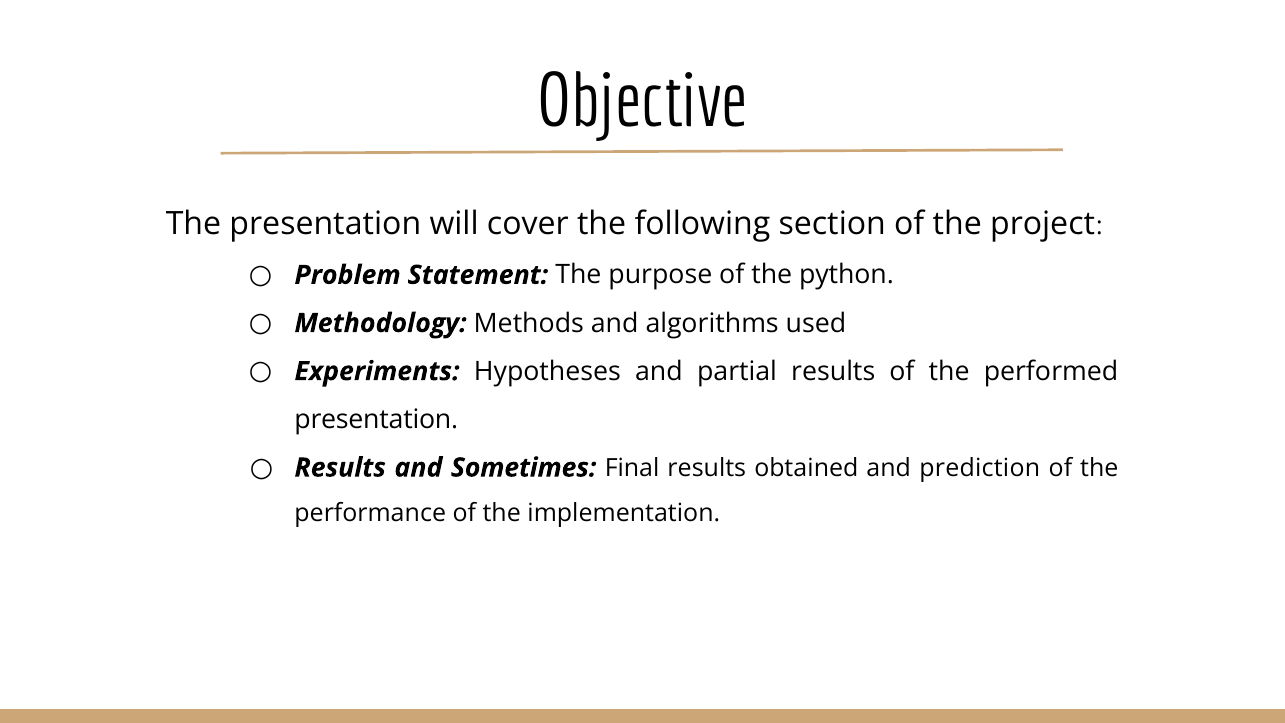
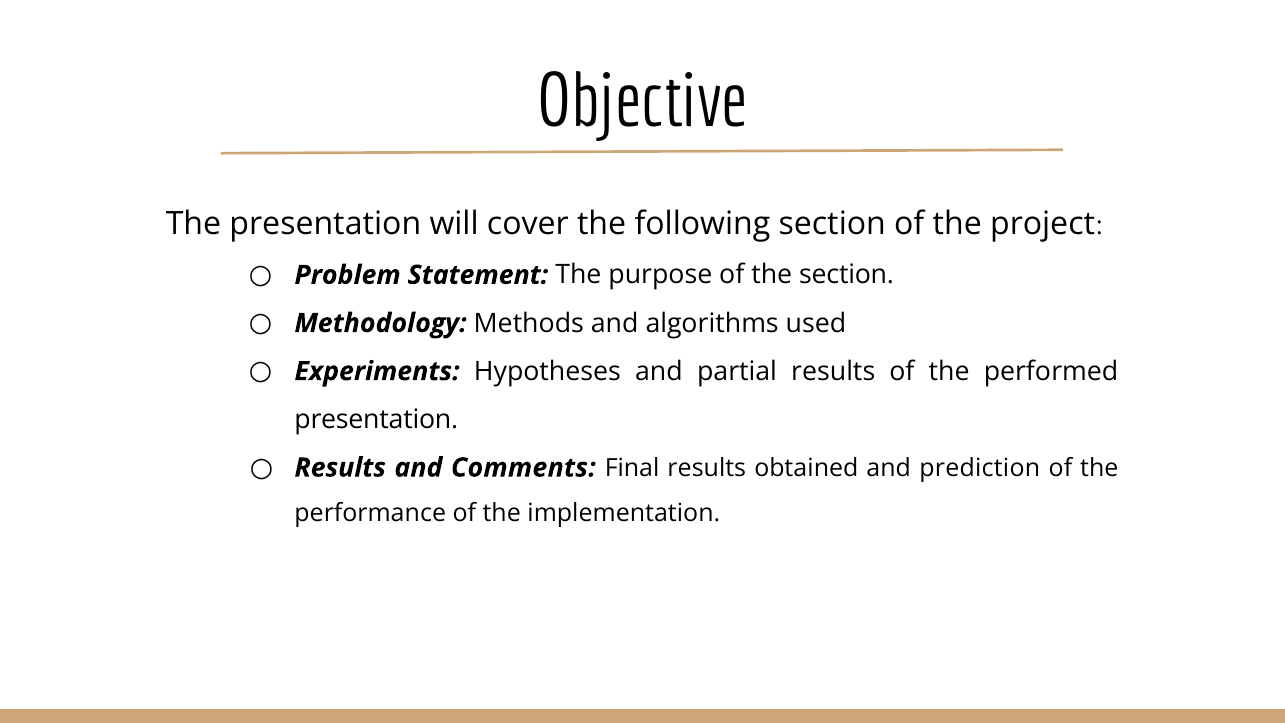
the python: python -> section
Sometimes: Sometimes -> Comments
